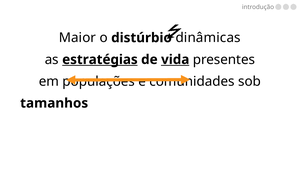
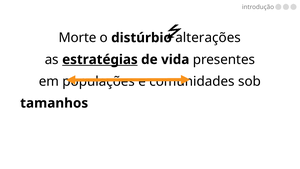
Maior: Maior -> Morte
dinâmicas: dinâmicas -> alterações
vida underline: present -> none
